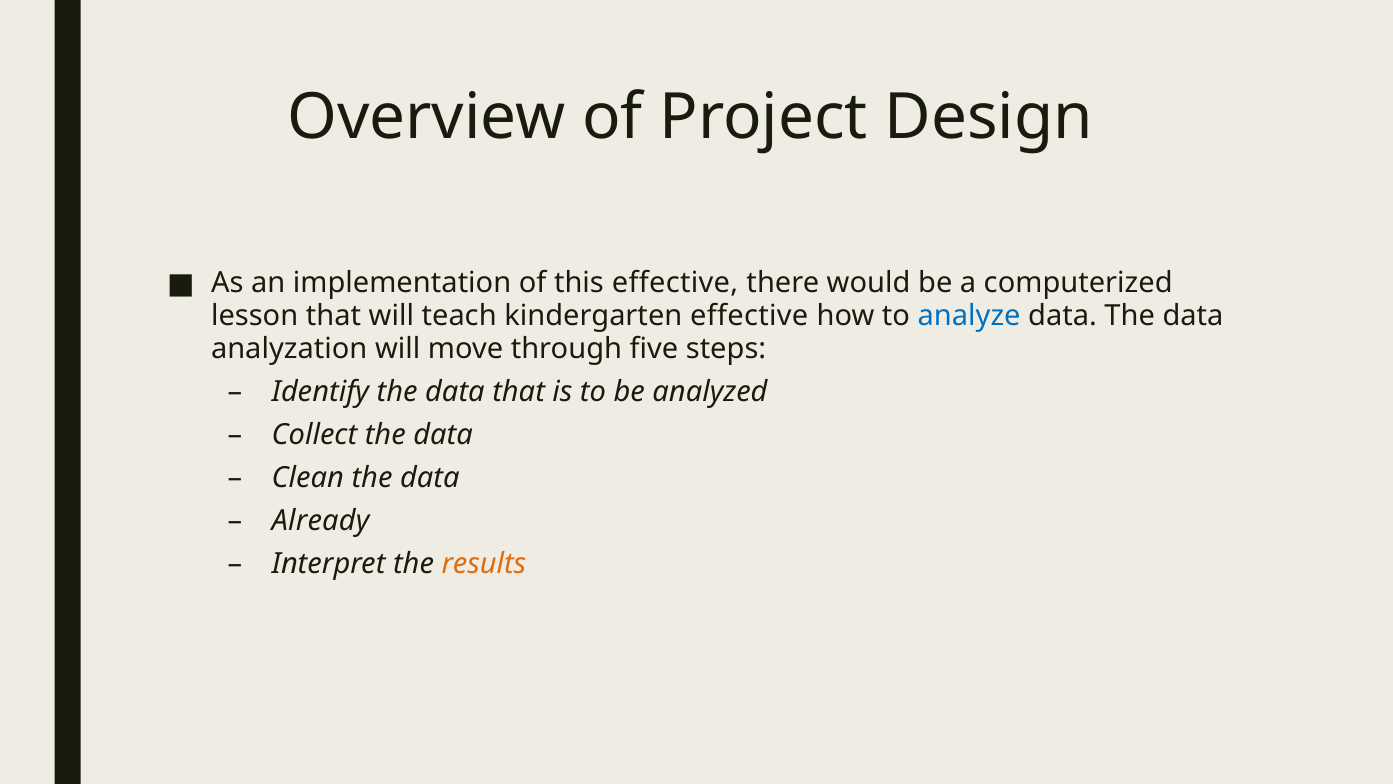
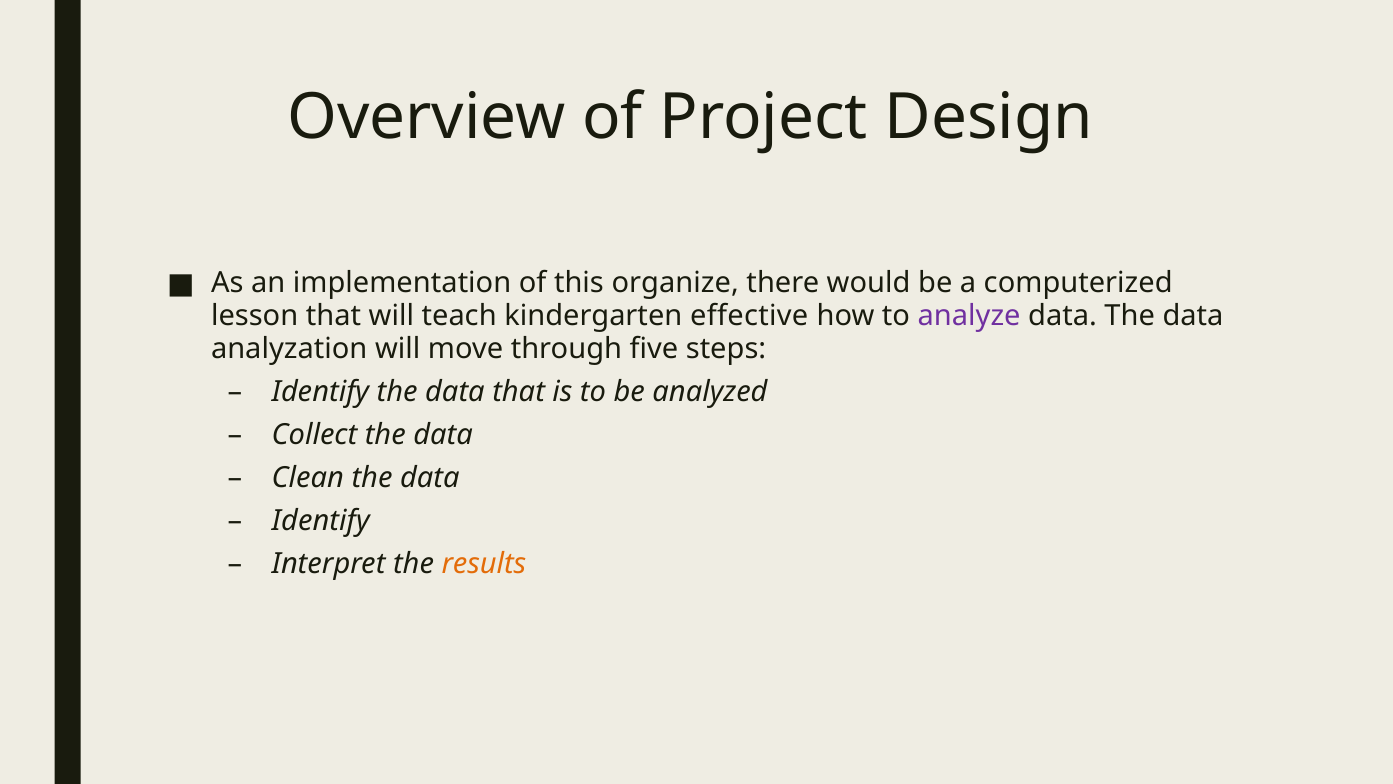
this effective: effective -> organize
analyze colour: blue -> purple
Already at (321, 520): Already -> Identify
